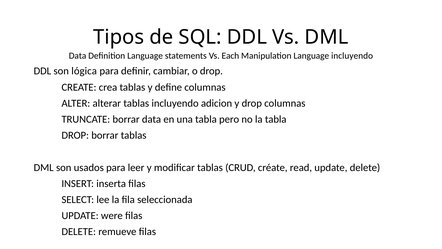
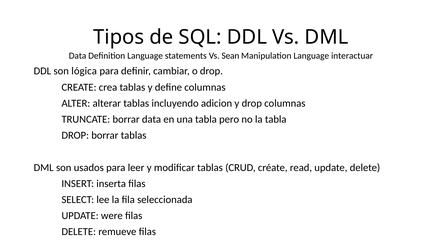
Each: Each -> Sean
Language incluyendo: incluyendo -> interactuar
